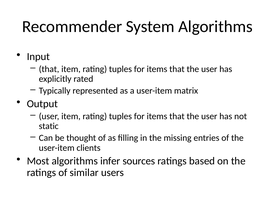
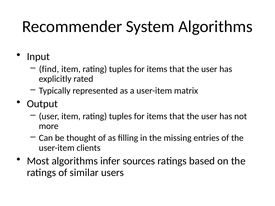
that at (49, 69): that -> find
static: static -> more
